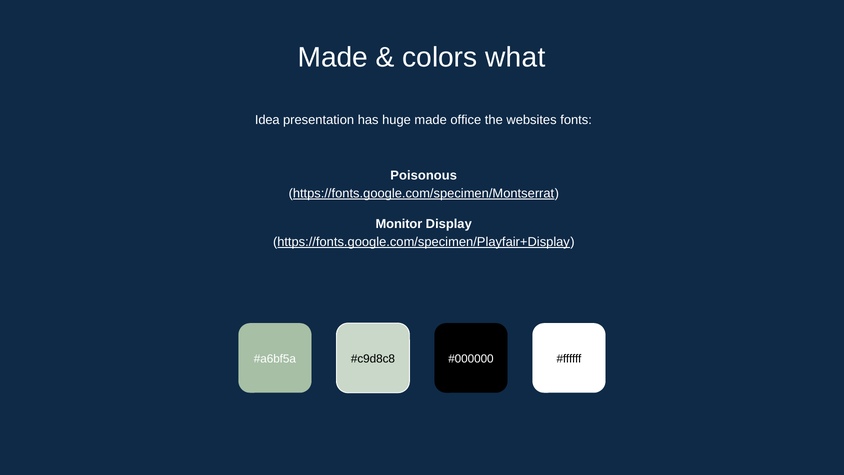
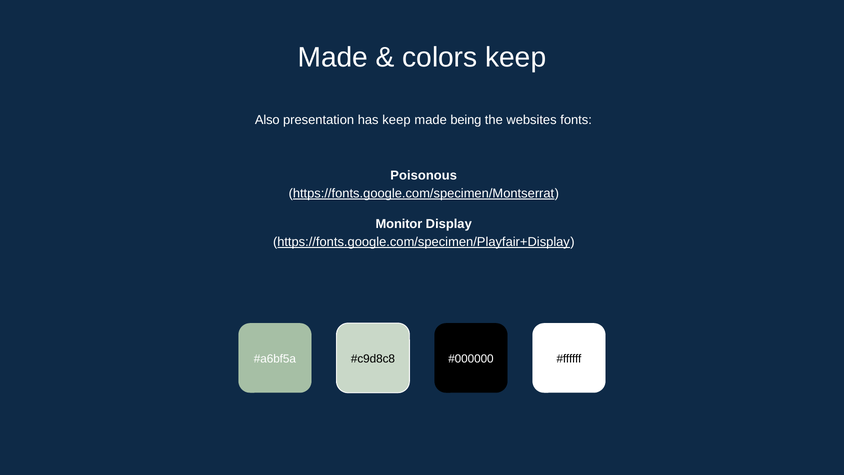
colors what: what -> keep
Idea: Idea -> Also
has huge: huge -> keep
office: office -> being
